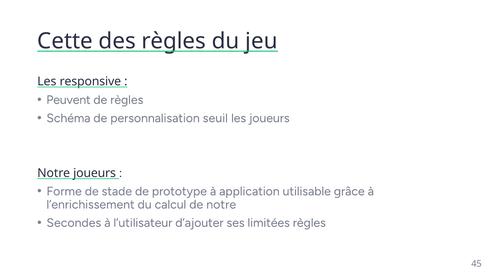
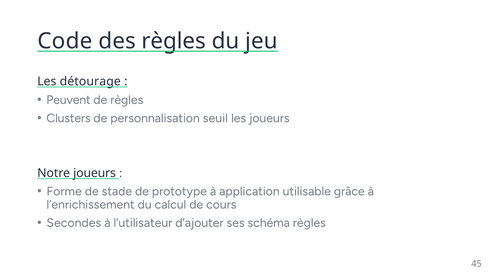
Cette: Cette -> Code
responsive: responsive -> détourage
Schéma: Schéma -> Clusters
de notre: notre -> cours
limitées: limitées -> schéma
